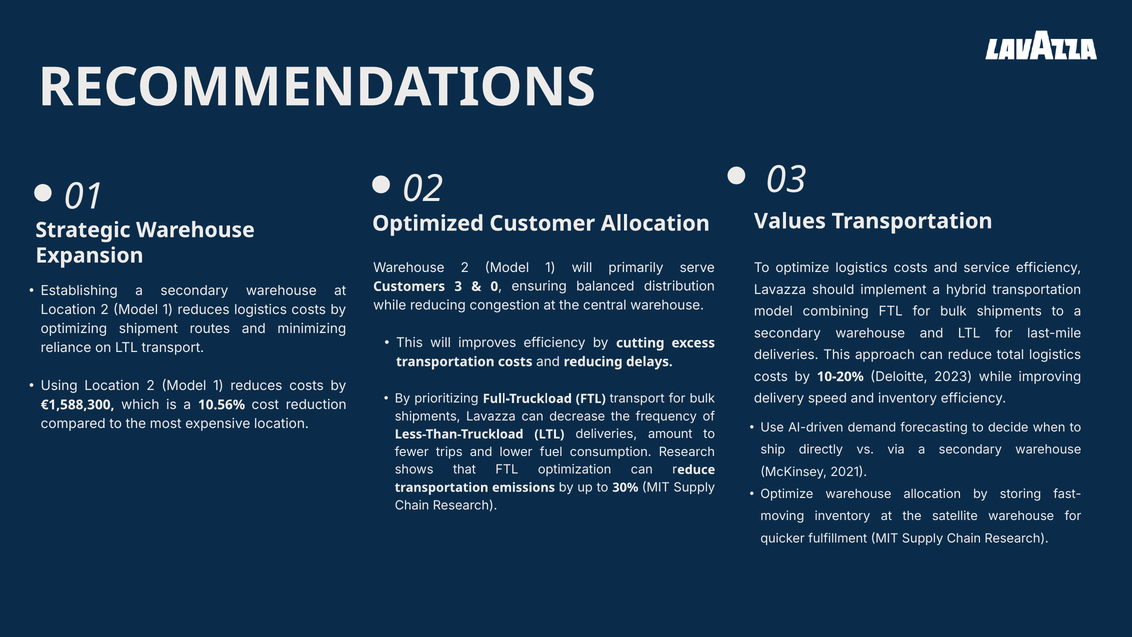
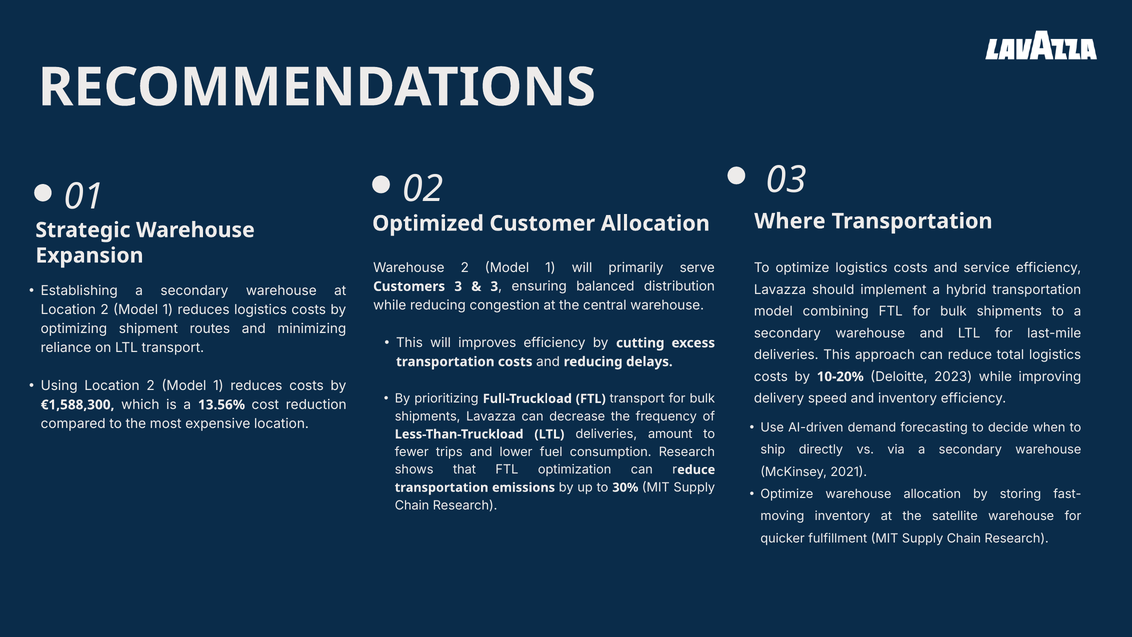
Values: Values -> Where
0 at (494, 286): 0 -> 3
10.56%: 10.56% -> 13.56%
